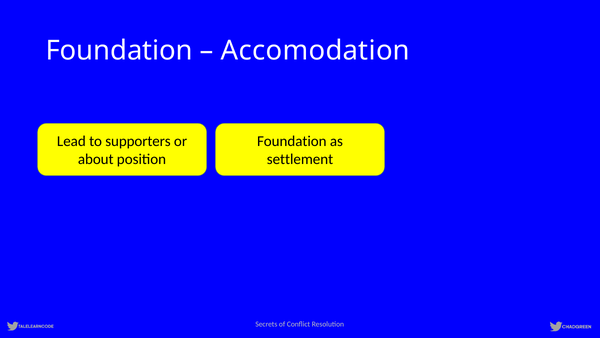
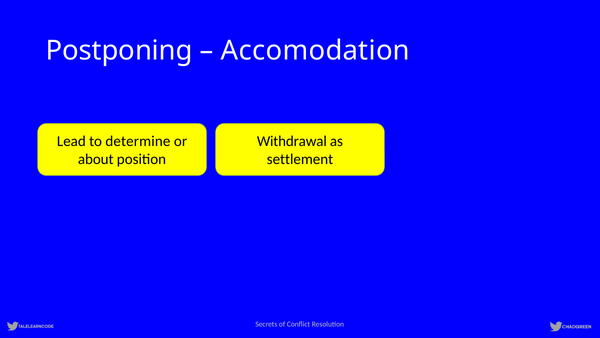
Foundation at (119, 50): Foundation -> Postponing
supporters: supporters -> determine
Foundation at (292, 141): Foundation -> Withdrawal
